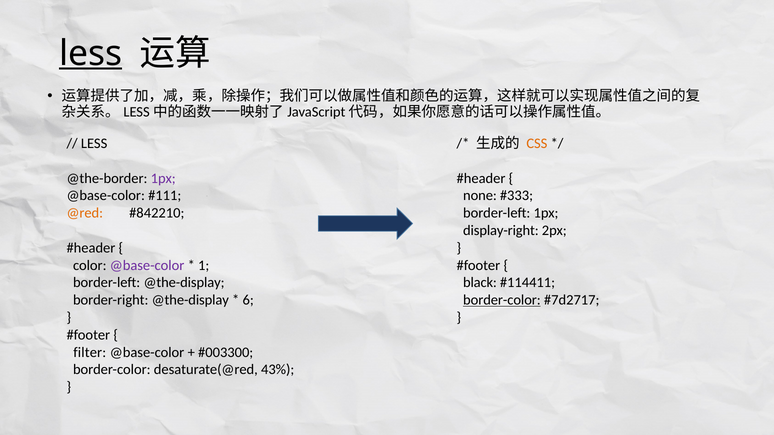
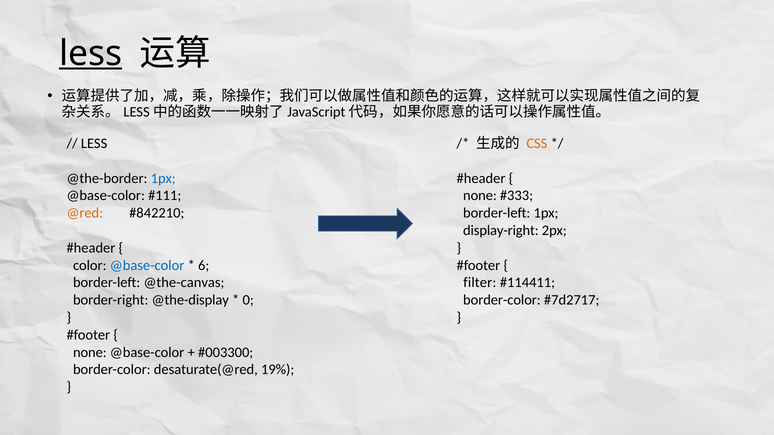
1px at (163, 178) colour: purple -> blue
@base-color at (147, 265) colour: purple -> blue
1: 1 -> 6
border-left @the-display: @the-display -> @the-canvas
black: black -> filter
6: 6 -> 0
border-color at (502, 300) underline: present -> none
filter at (90, 353): filter -> none
43%: 43% -> 19%
